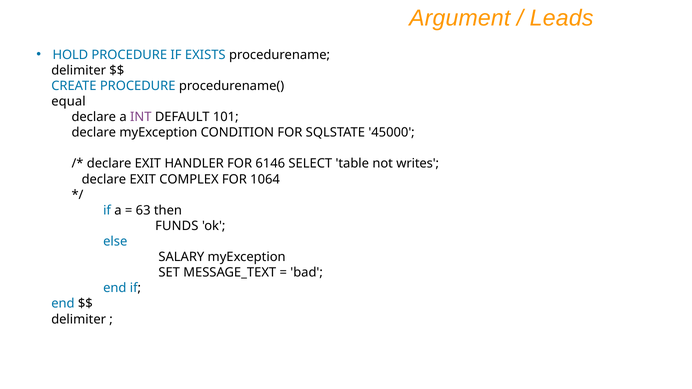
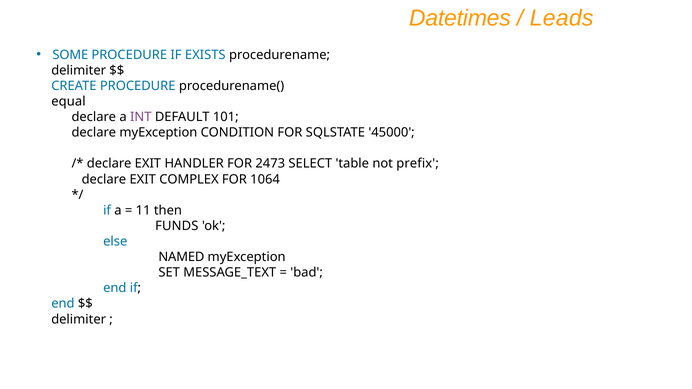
Argument: Argument -> Datetimes
HOLD: HOLD -> SOME
6146: 6146 -> 2473
writes: writes -> prefix
63: 63 -> 11
SALARY: SALARY -> NAMED
